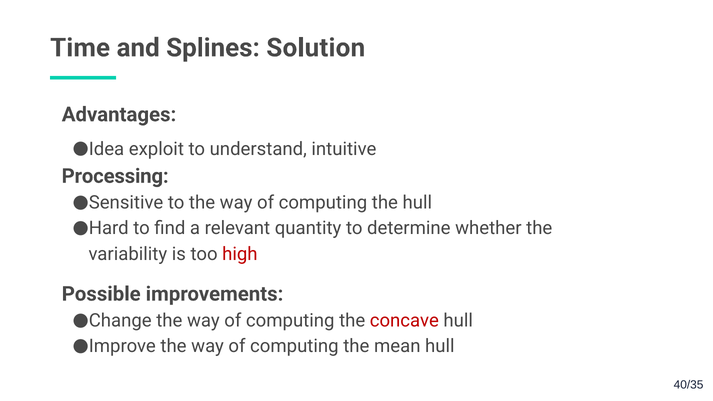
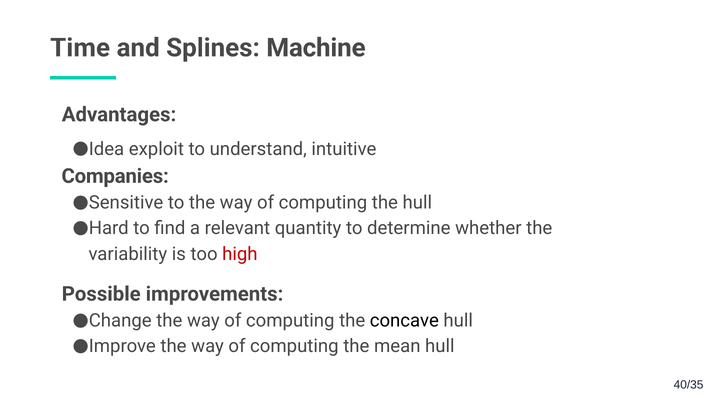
Solution: Solution -> Machine
Processing: Processing -> Companies
concave colour: red -> black
